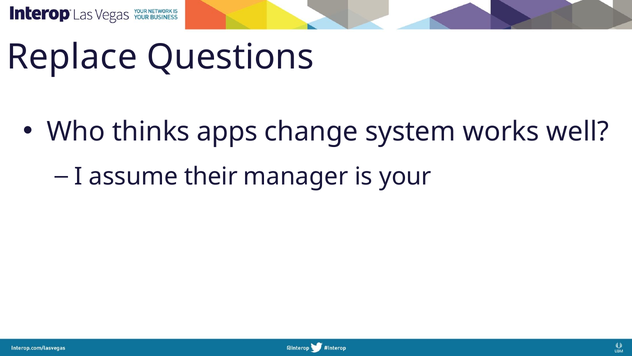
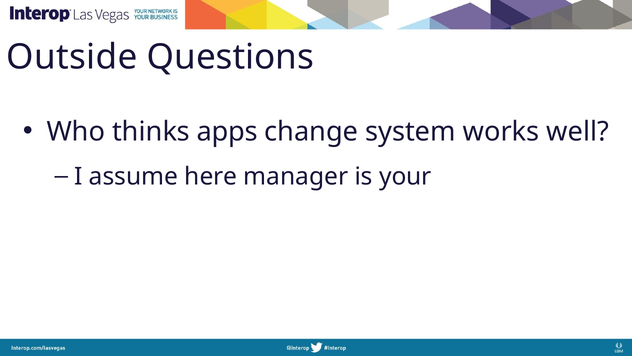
Replace: Replace -> Outside
their: their -> here
